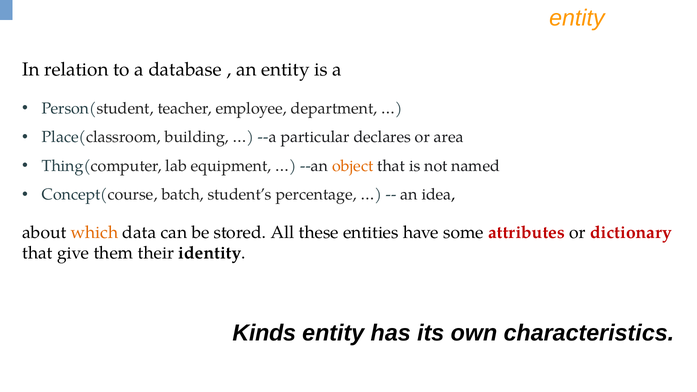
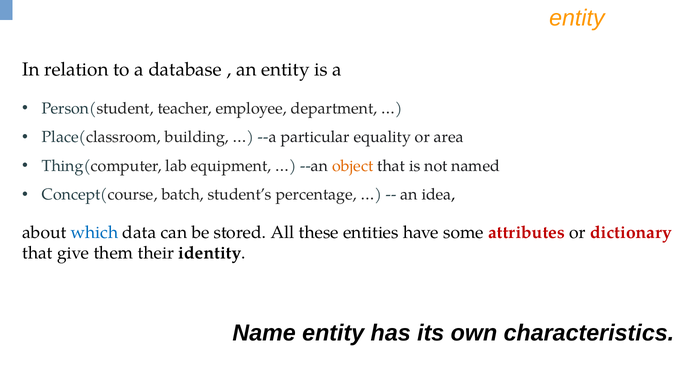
declares: declares -> equality
which colour: orange -> blue
Kinds: Kinds -> Name
